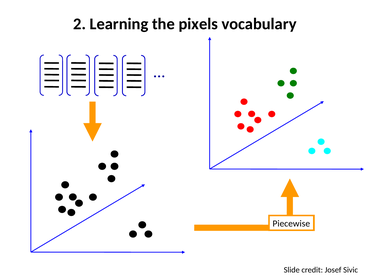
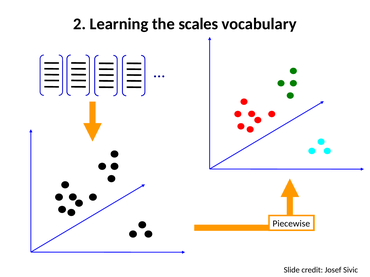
pixels: pixels -> scales
